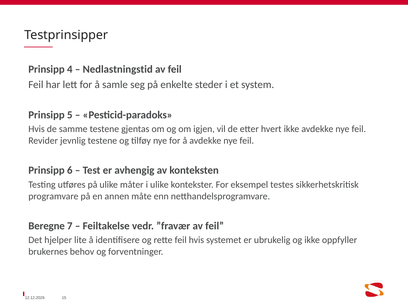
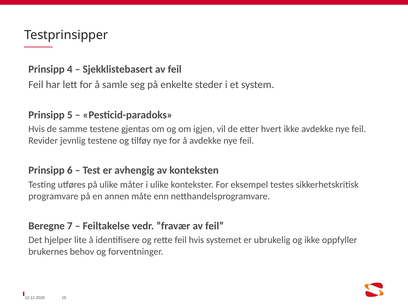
Nedlastningstid: Nedlastningstid -> Sjekklistebasert
